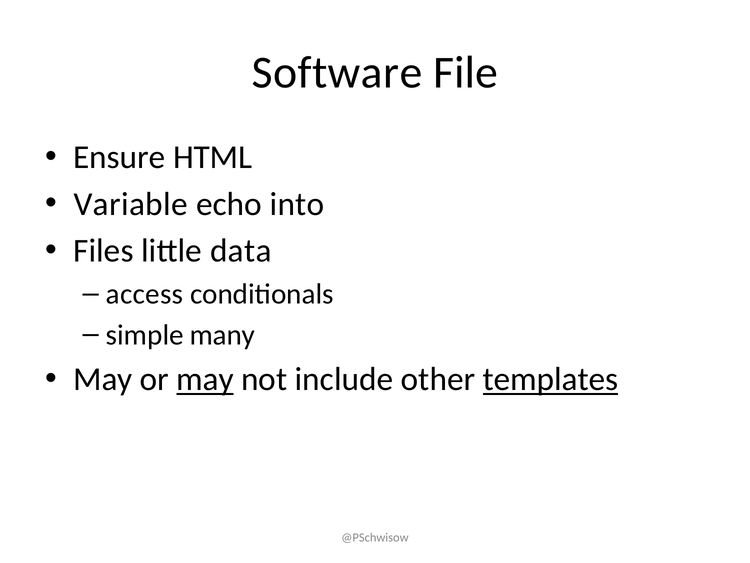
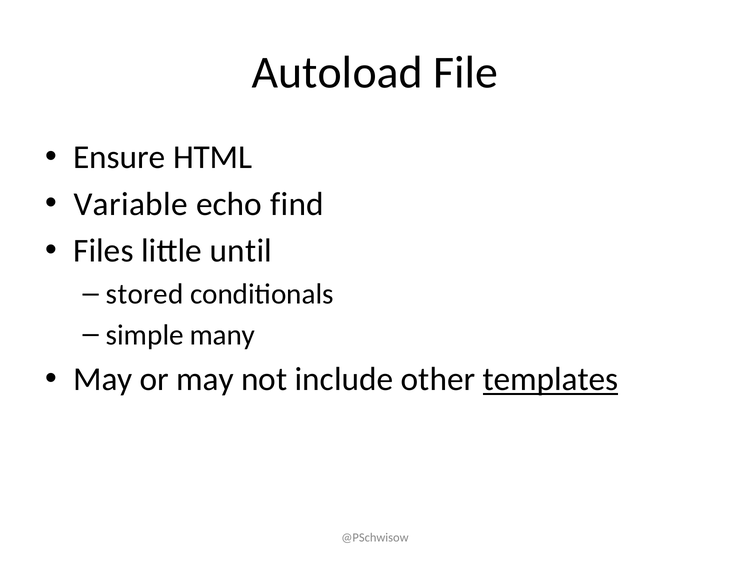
Software: Software -> Autoload
into: into -> find
data: data -> until
access: access -> stored
may at (205, 379) underline: present -> none
